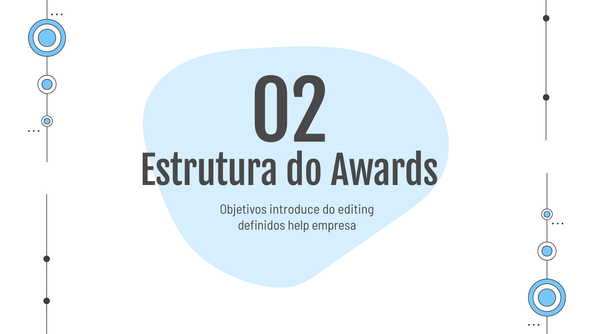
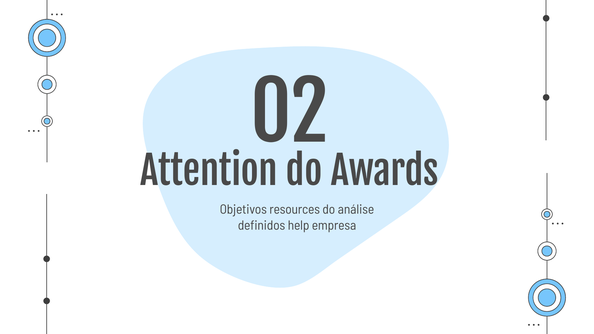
Estrutura: Estrutura -> Attention
introduce: introduce -> resources
editing: editing -> análise
